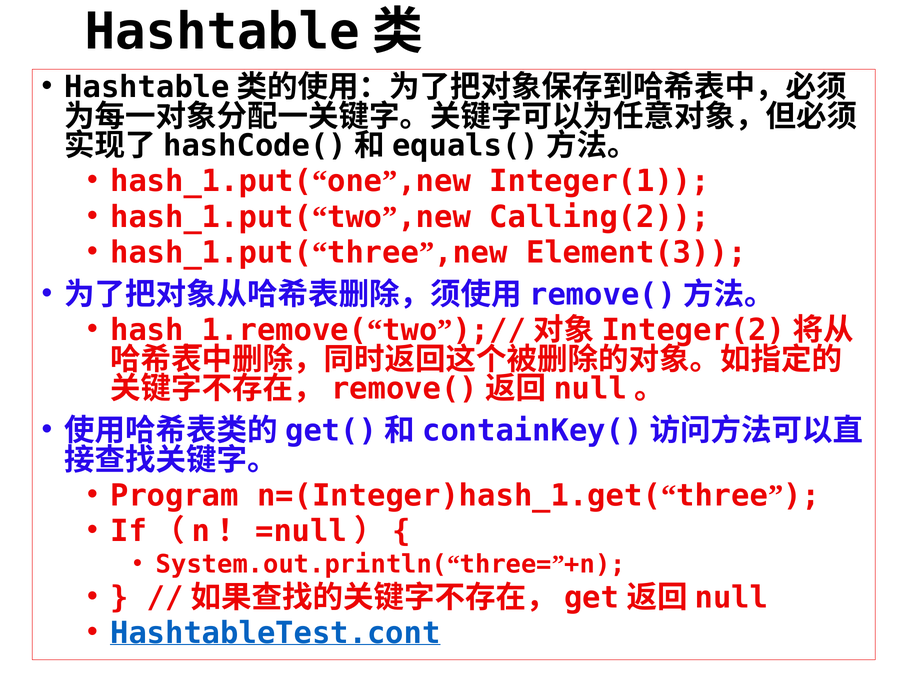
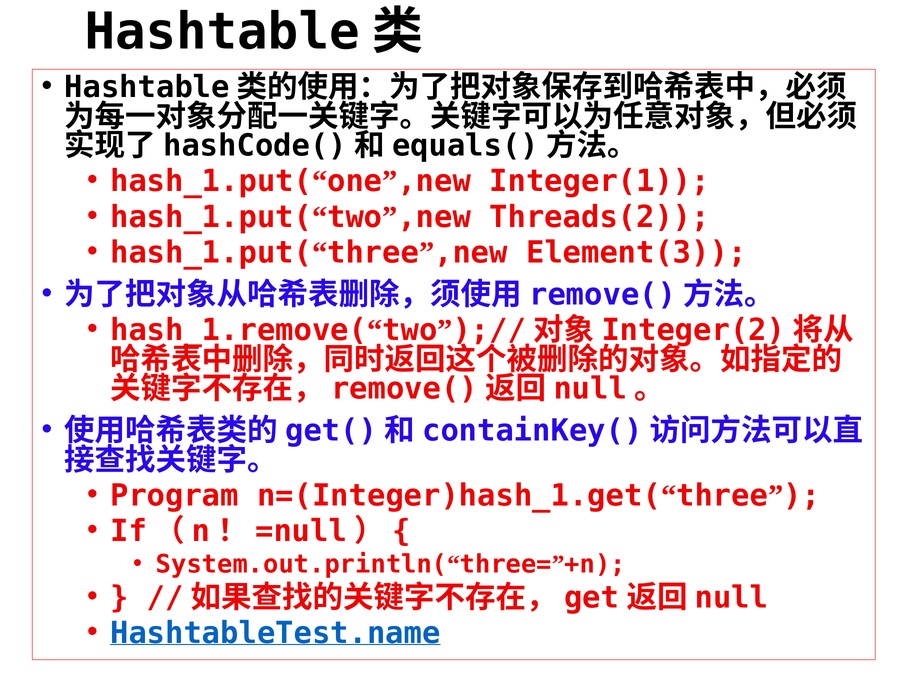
Calling(2: Calling(2 -> Threads(2
HashtableTest.cont: HashtableTest.cont -> HashtableTest.name
